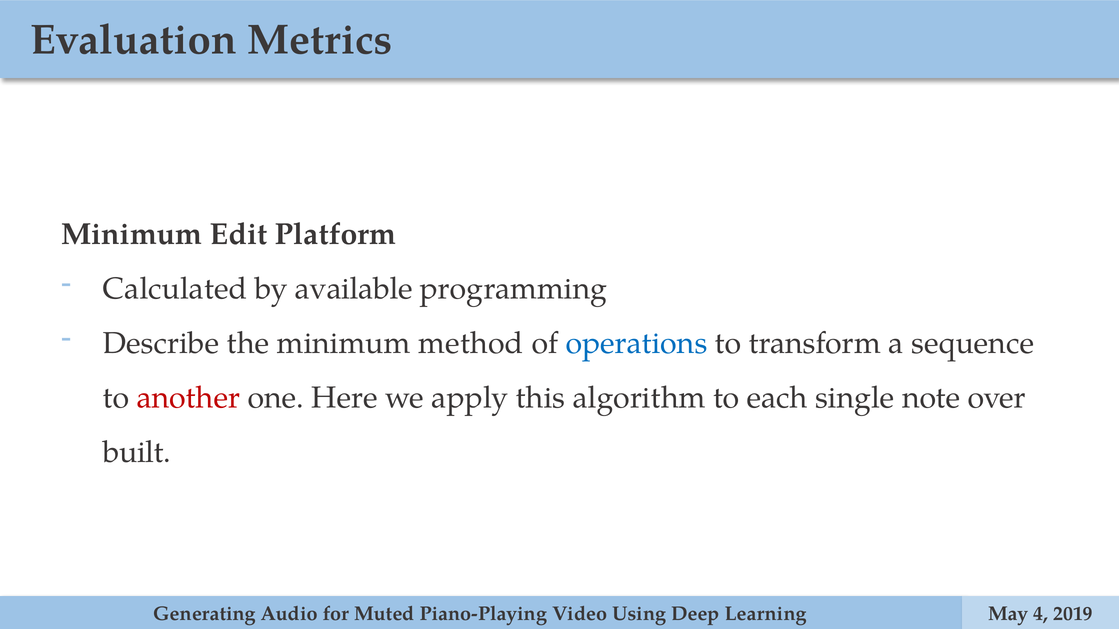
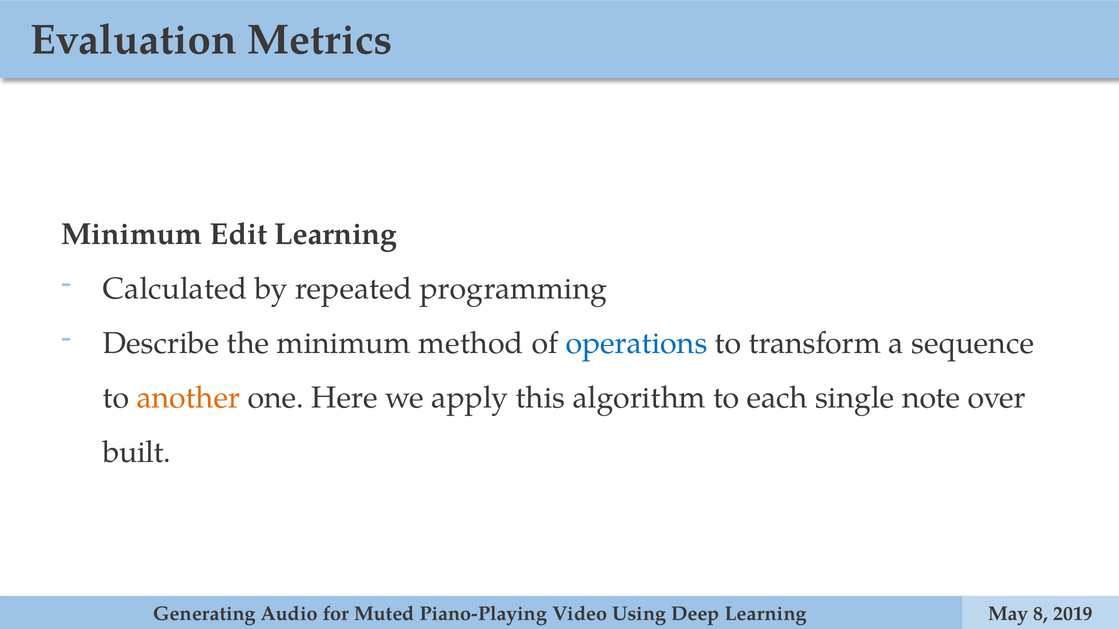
Edit Platform: Platform -> Learning
available: available -> repeated
another colour: red -> orange
4: 4 -> 8
